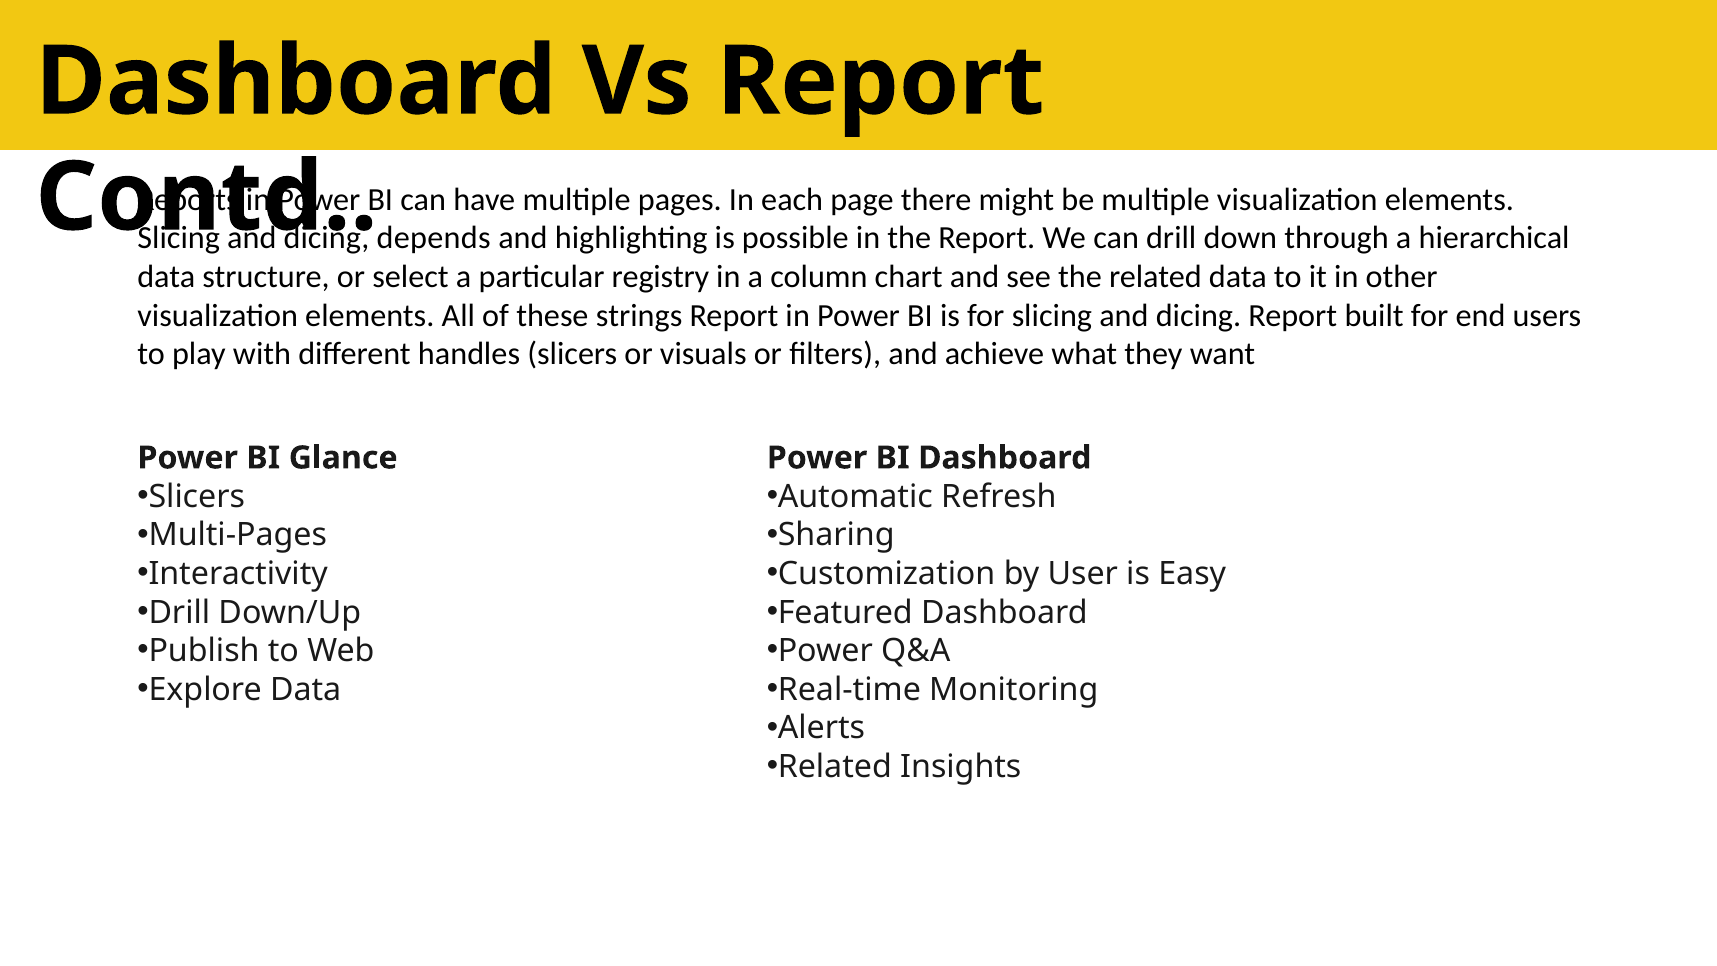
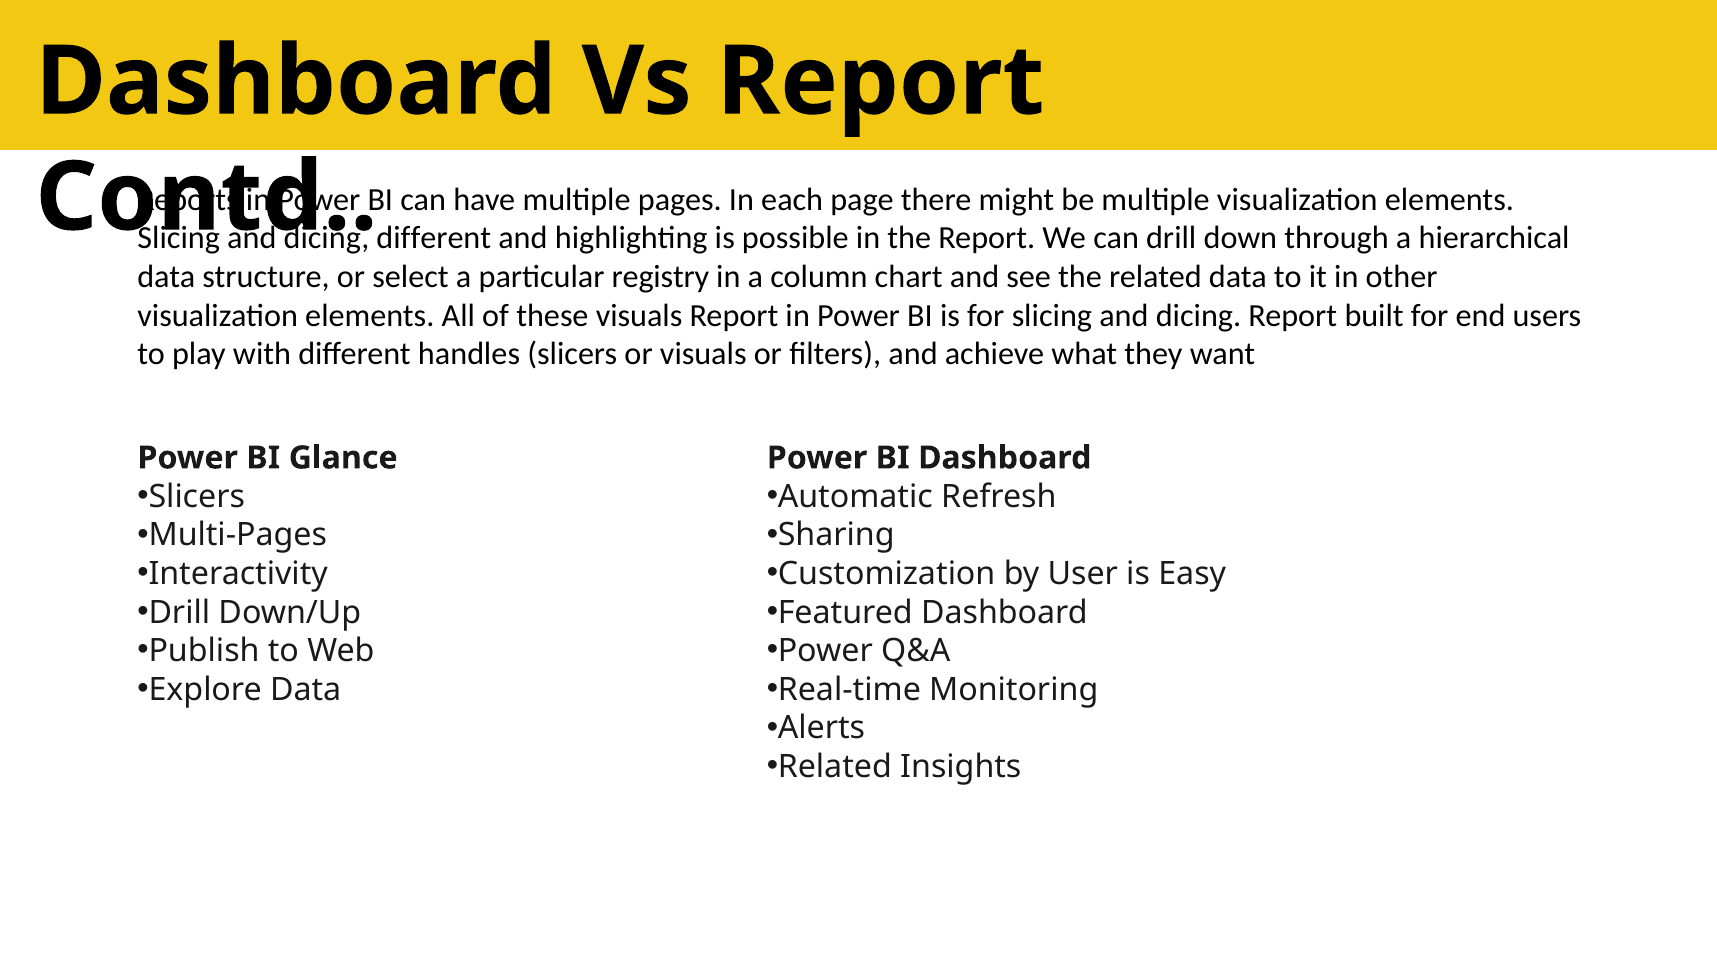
depends at (434, 238): depends -> different
these strings: strings -> visuals
